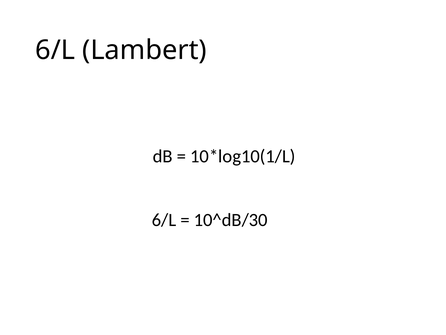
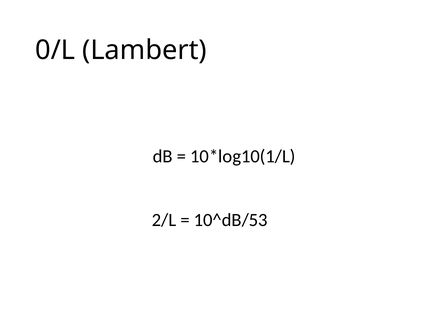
6/L at (55, 50): 6/L -> 0/L
6/L at (164, 220): 6/L -> 2/L
10^dB/30: 10^dB/30 -> 10^dB/53
